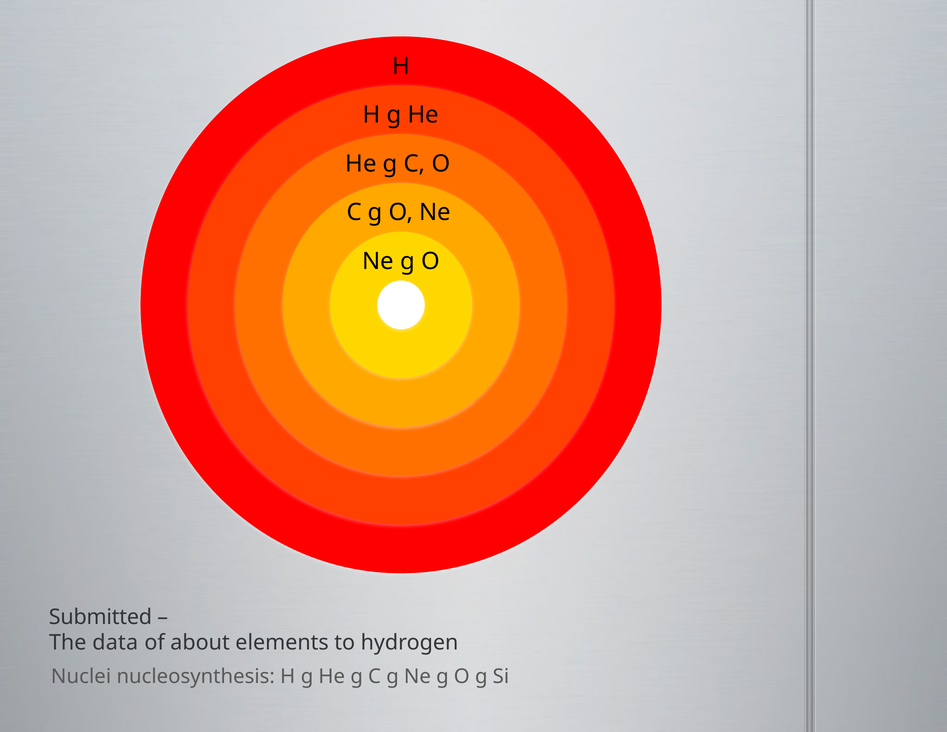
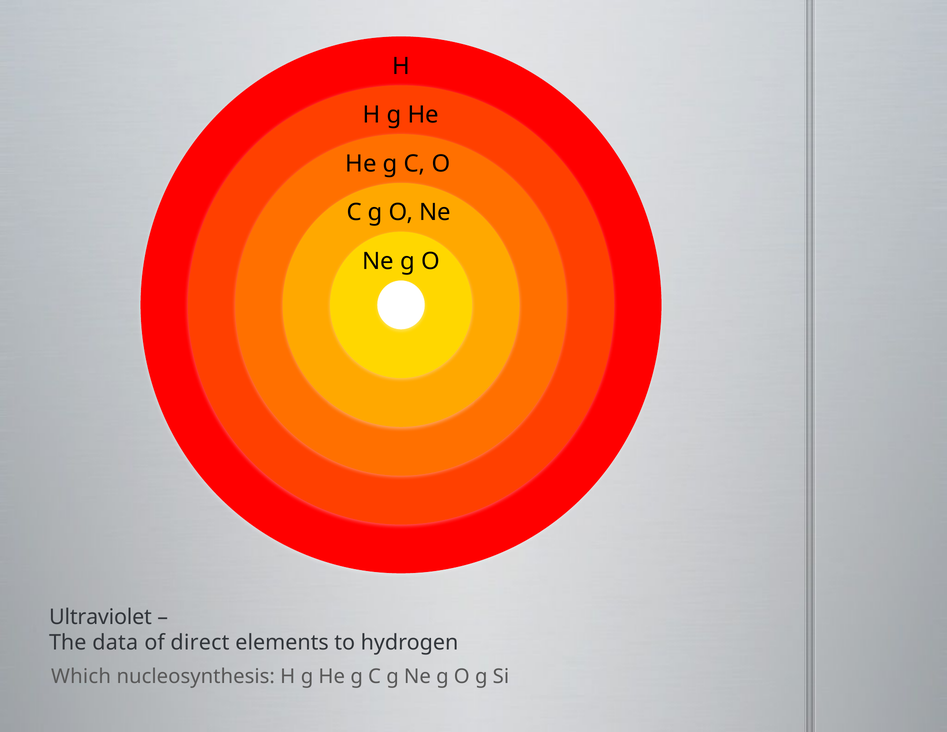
Submitted: Submitted -> Ultraviolet
about: about -> direct
Nuclei: Nuclei -> Which
